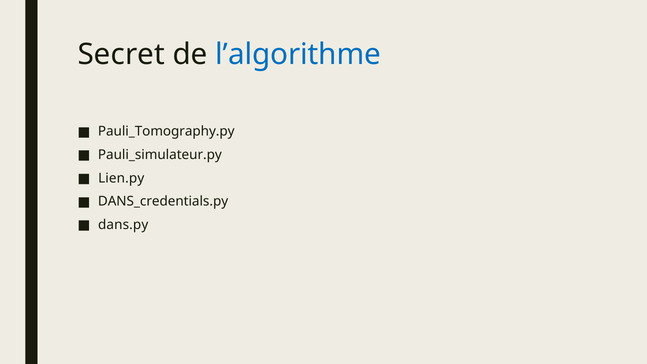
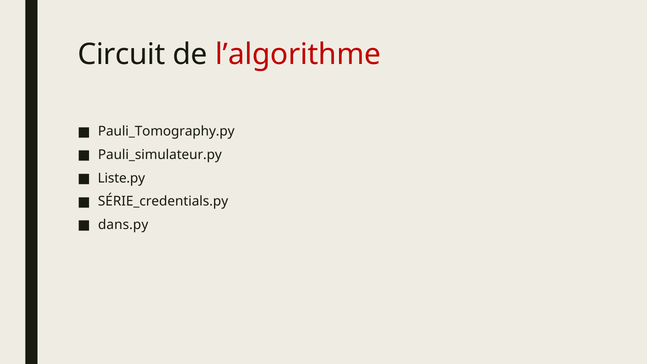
Secret: Secret -> Circuit
l’algorithme colour: blue -> red
Lien.py: Lien.py -> Liste.py
DANS_credentials.py: DANS_credentials.py -> SÉRIE_credentials.py
